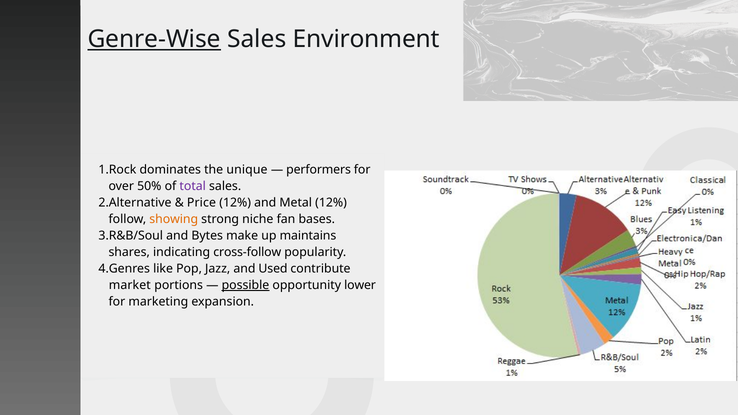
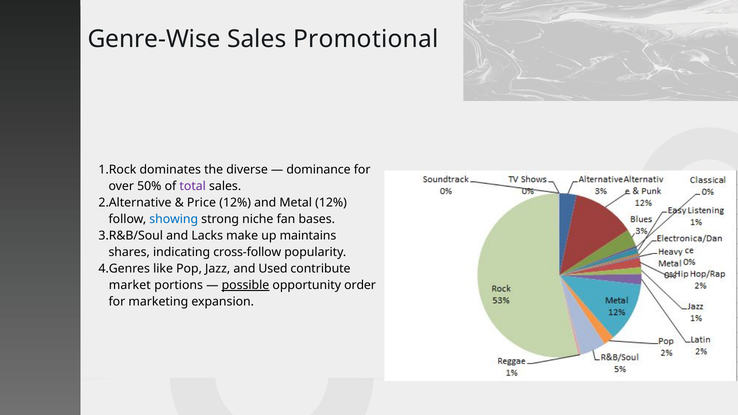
Genre-Wise underline: present -> none
Environment: Environment -> Promotional
unique: unique -> diverse
performers: performers -> dominance
showing colour: orange -> blue
Bytes: Bytes -> Lacks
lower: lower -> order
